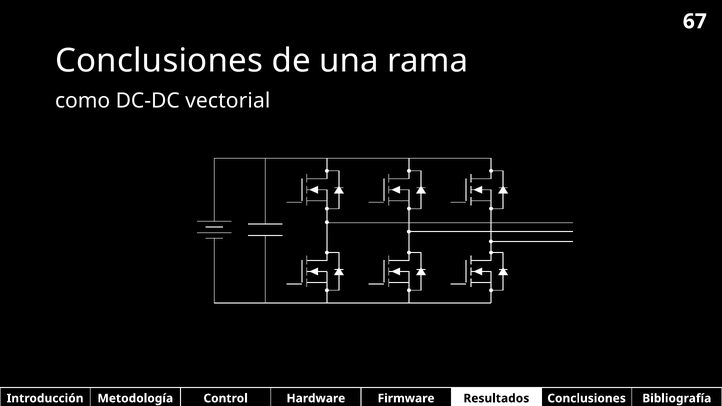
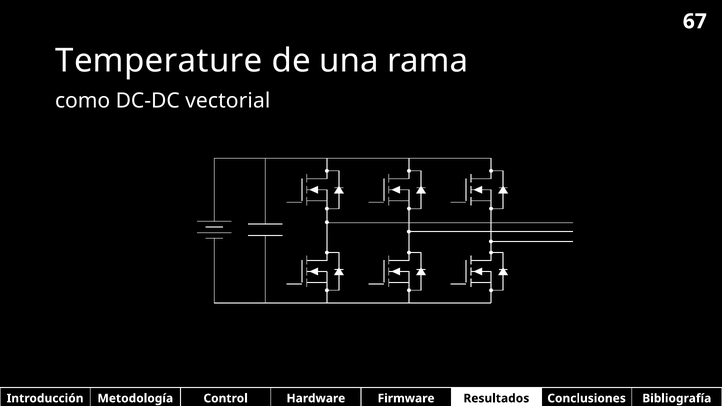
Conclusiones at (159, 61): Conclusiones -> Temperature
